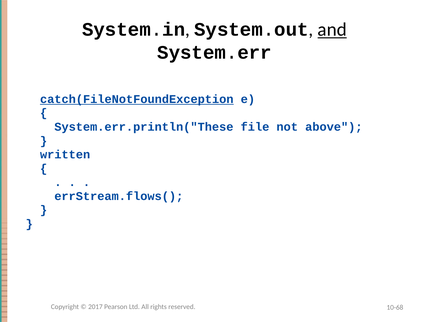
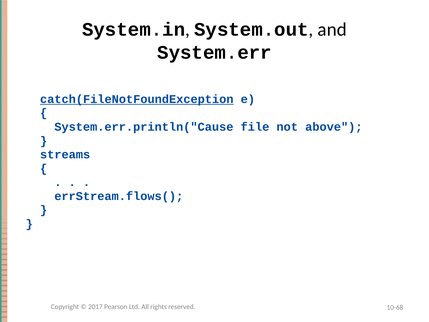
and underline: present -> none
System.err.println("These: System.err.println("These -> System.err.println("Cause
written: written -> streams
